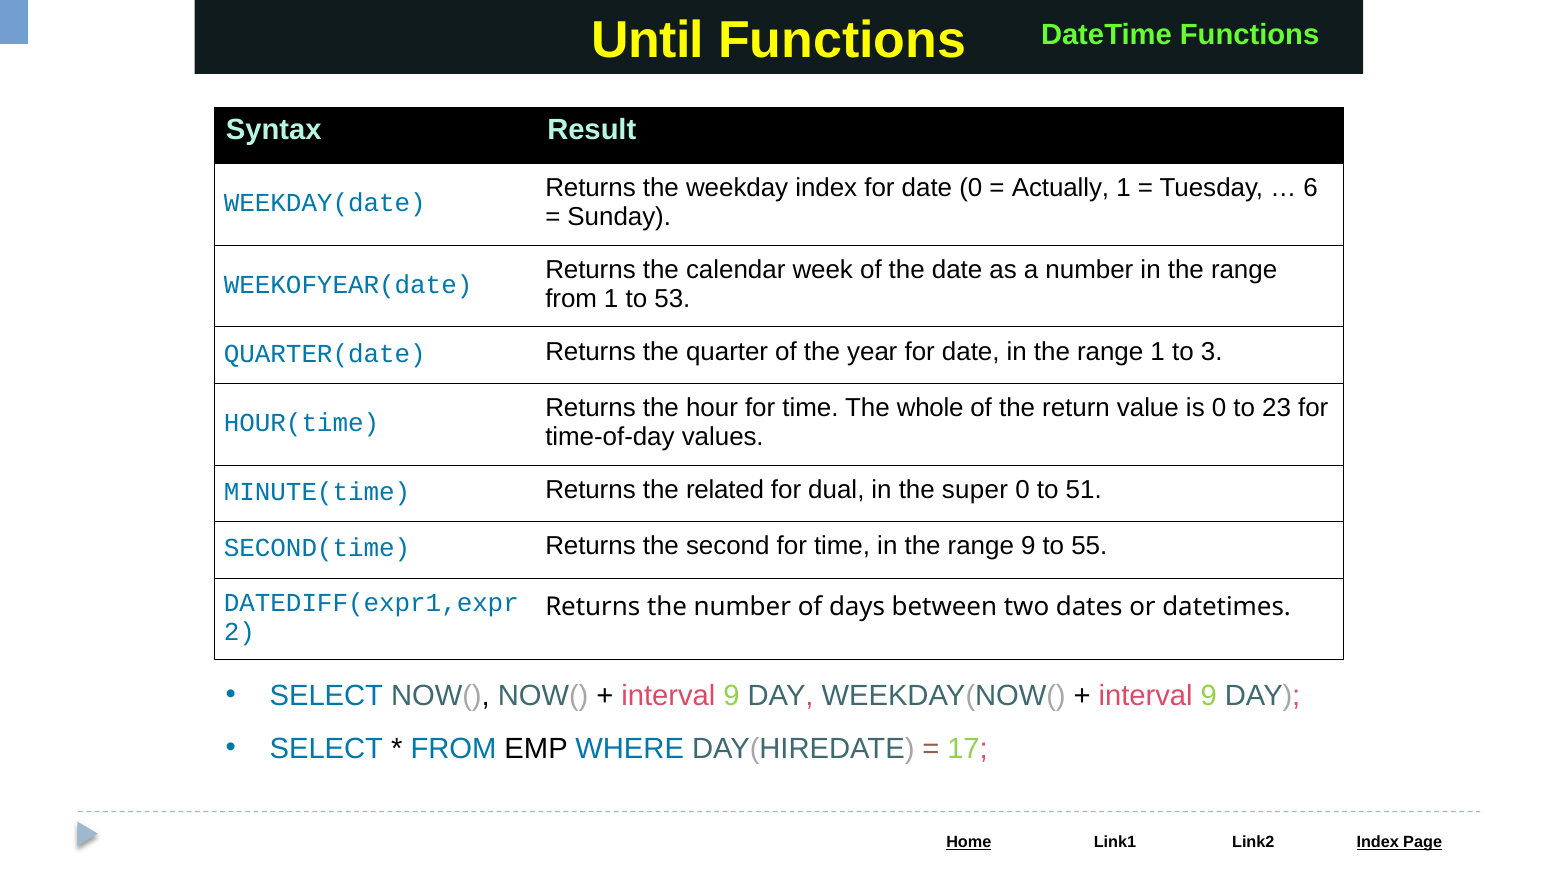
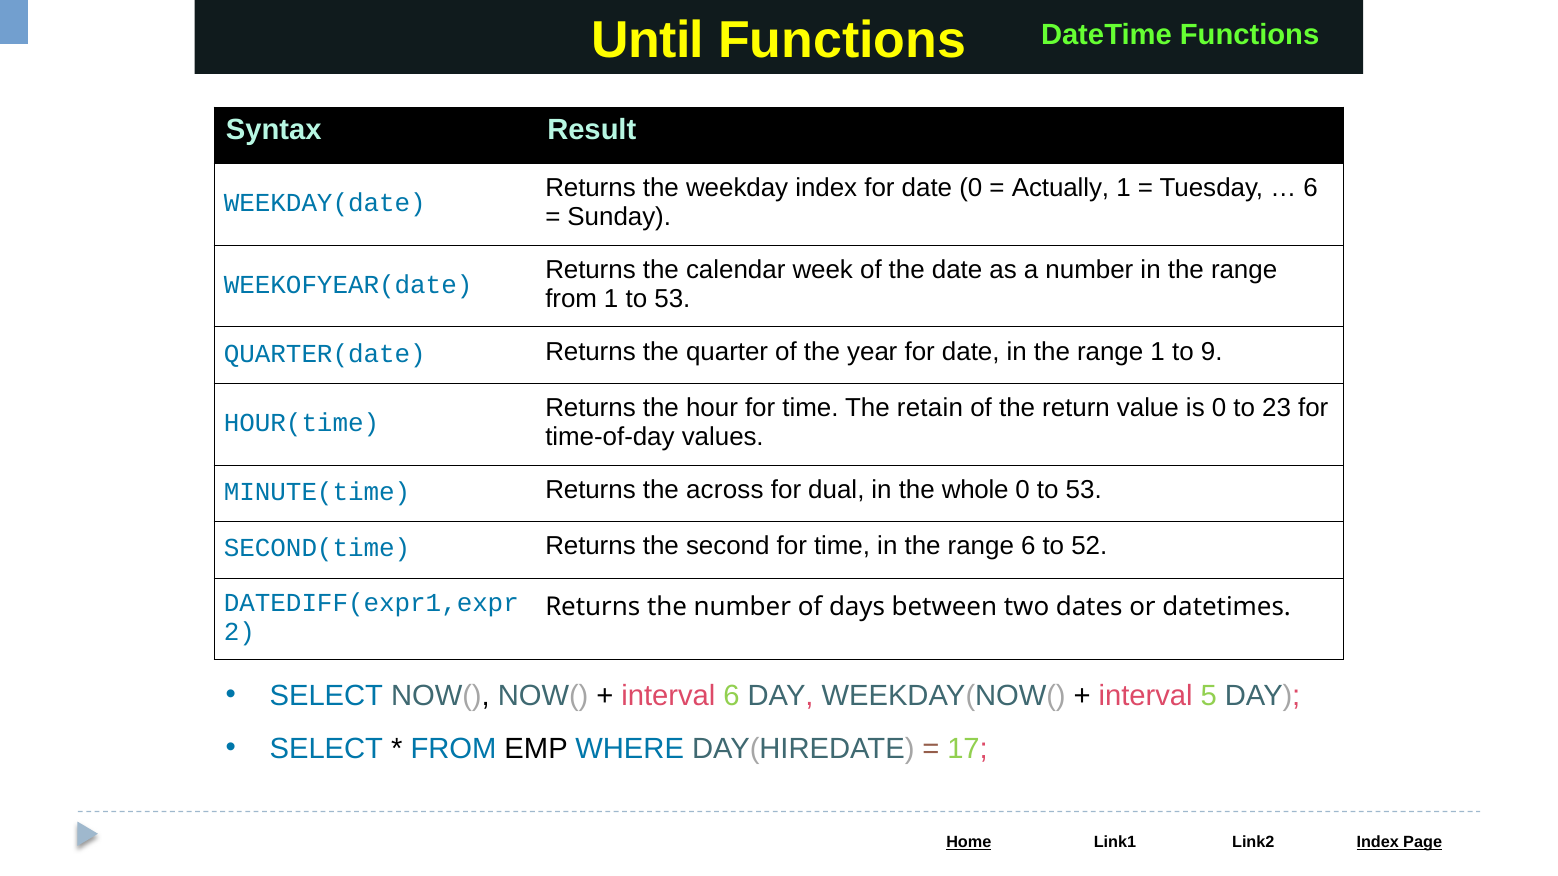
3: 3 -> 9
whole: whole -> retain
related: related -> across
super: super -> whole
0 to 51: 51 -> 53
range 9: 9 -> 6
55: 55 -> 52
9 at (732, 696): 9 -> 6
9 at (1209, 696): 9 -> 5
